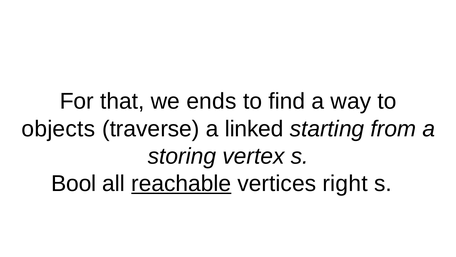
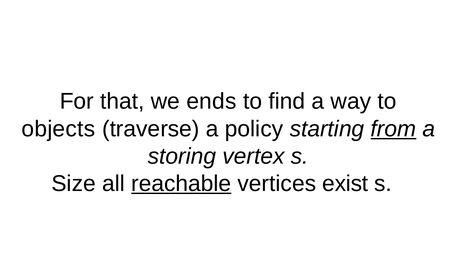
linked: linked -> policy
from underline: none -> present
Bool: Bool -> Size
right: right -> exist
